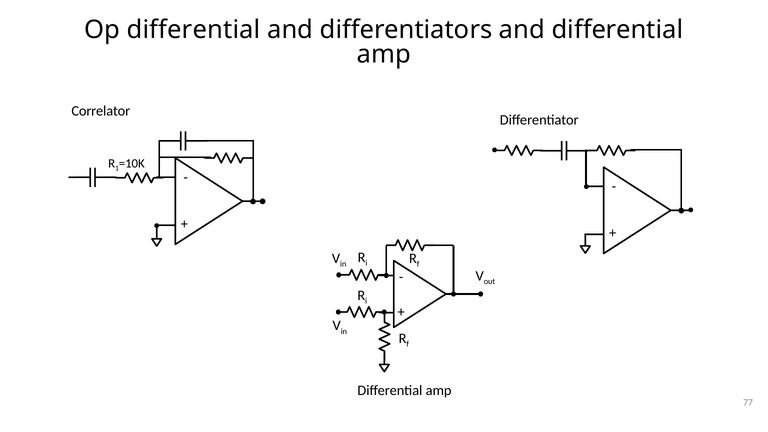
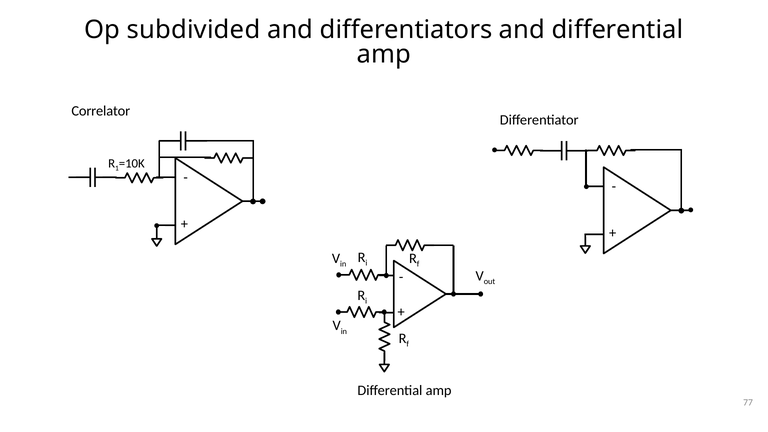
Op differential: differential -> subdivided
